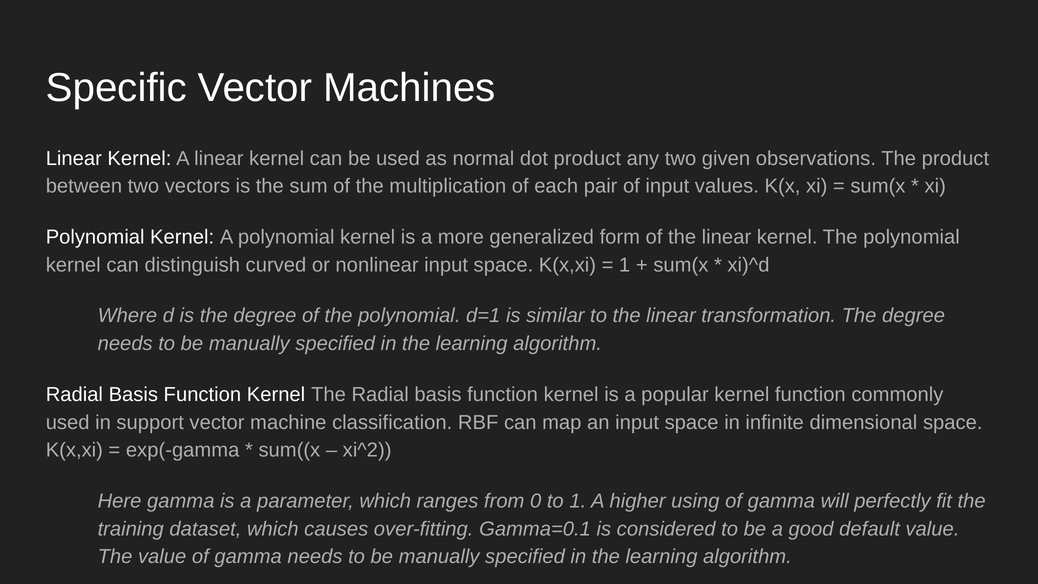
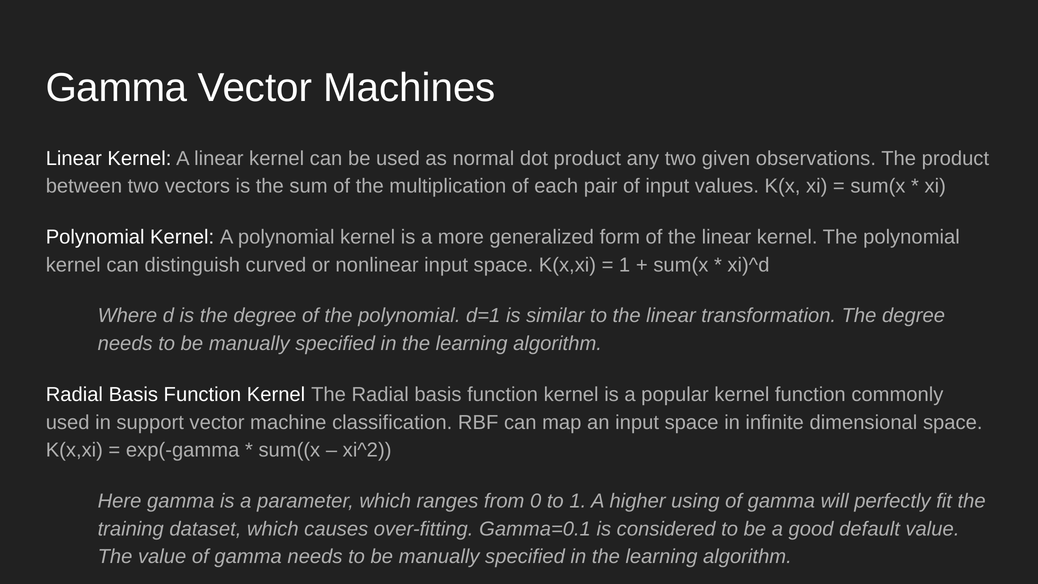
Specific at (116, 88): Specific -> Gamma
